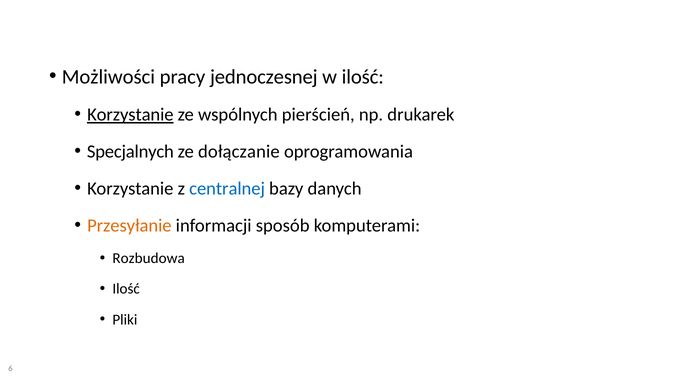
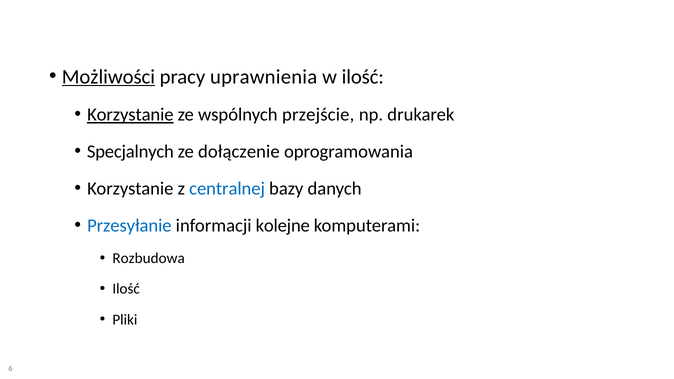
Możliwości underline: none -> present
jednoczesnej: jednoczesnej -> uprawnienia
pierścień: pierścień -> przejście
dołączanie: dołączanie -> dołączenie
Przesyłanie colour: orange -> blue
sposób: sposób -> kolejne
